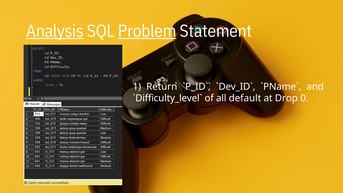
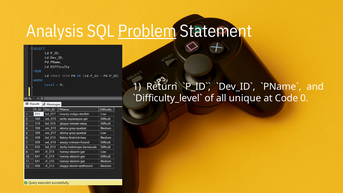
Analysis underline: present -> none
default: default -> unique
Drop: Drop -> Code
